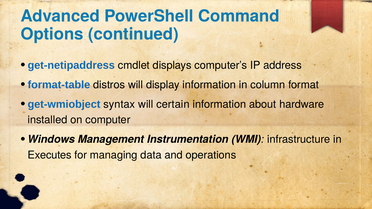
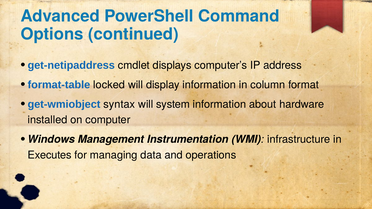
distros: distros -> locked
certain: certain -> system
